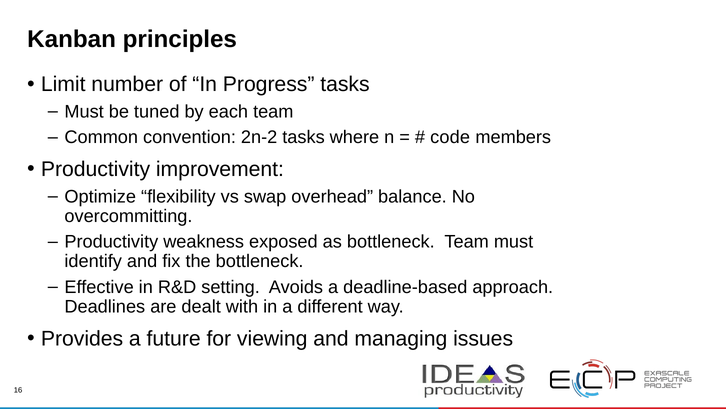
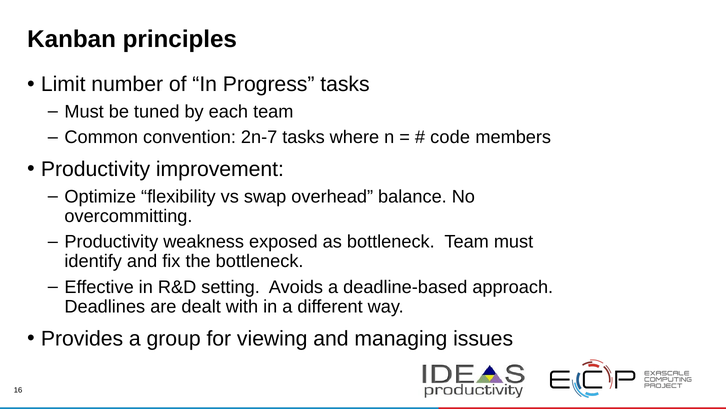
2n-2: 2n-2 -> 2n-7
future: future -> group
